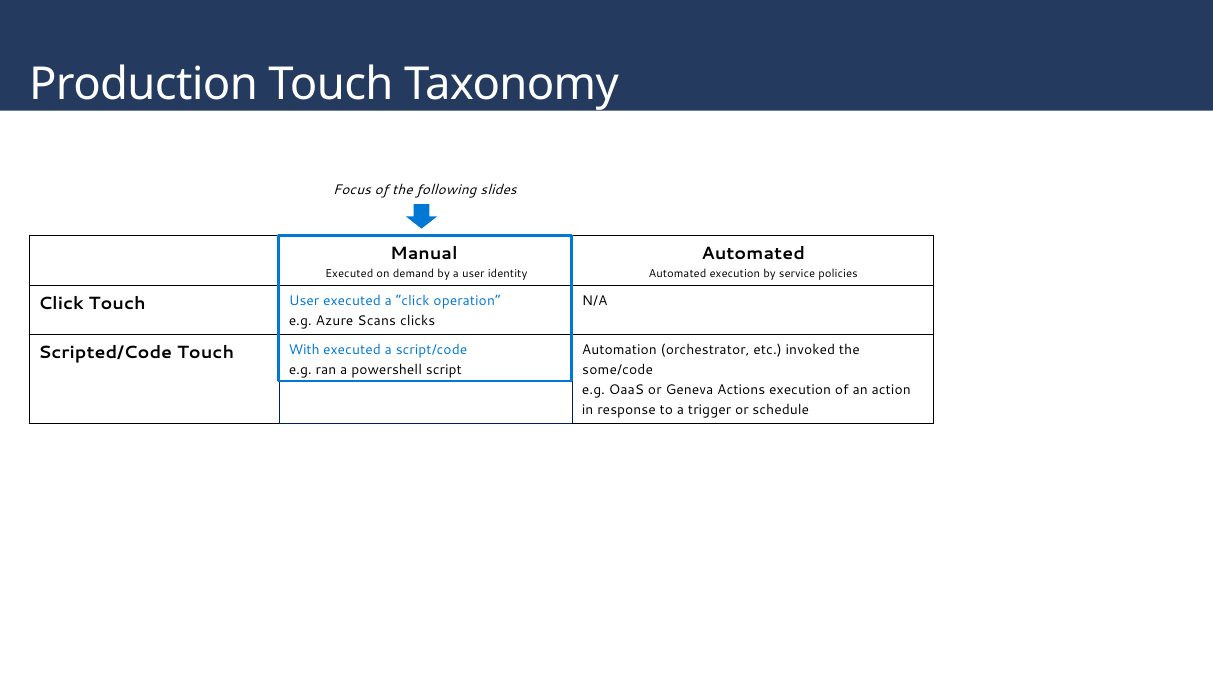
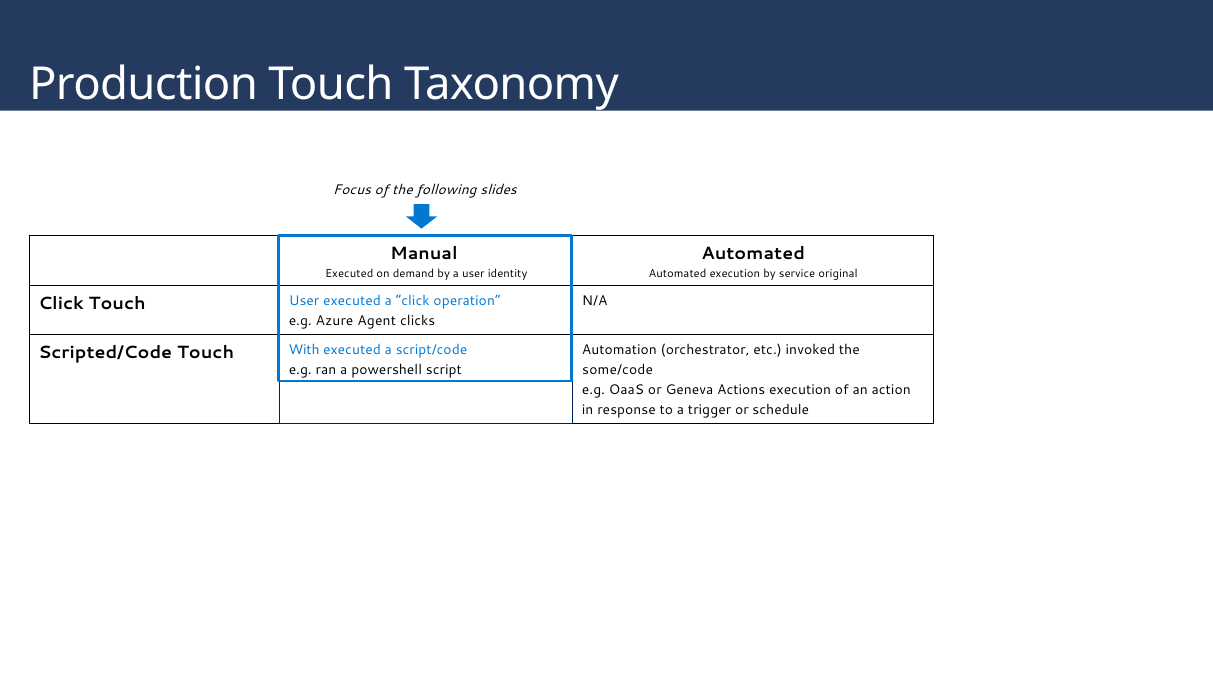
policies: policies -> original
Scans: Scans -> Agent
